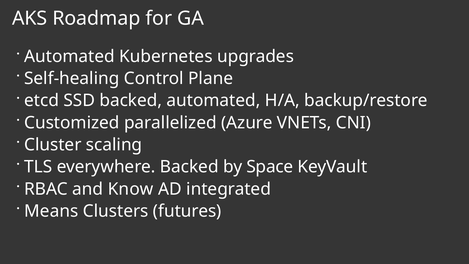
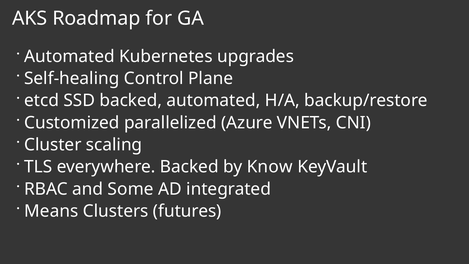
Space: Space -> Know
Know: Know -> Some
